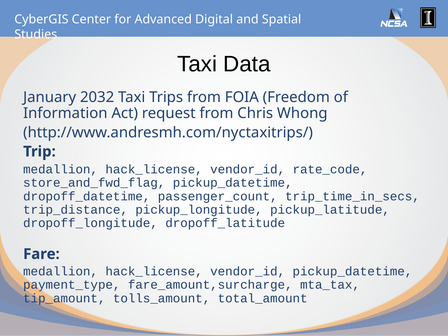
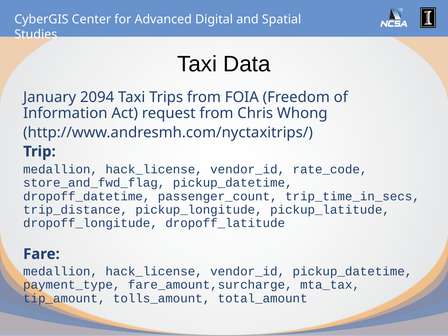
2032: 2032 -> 2094
